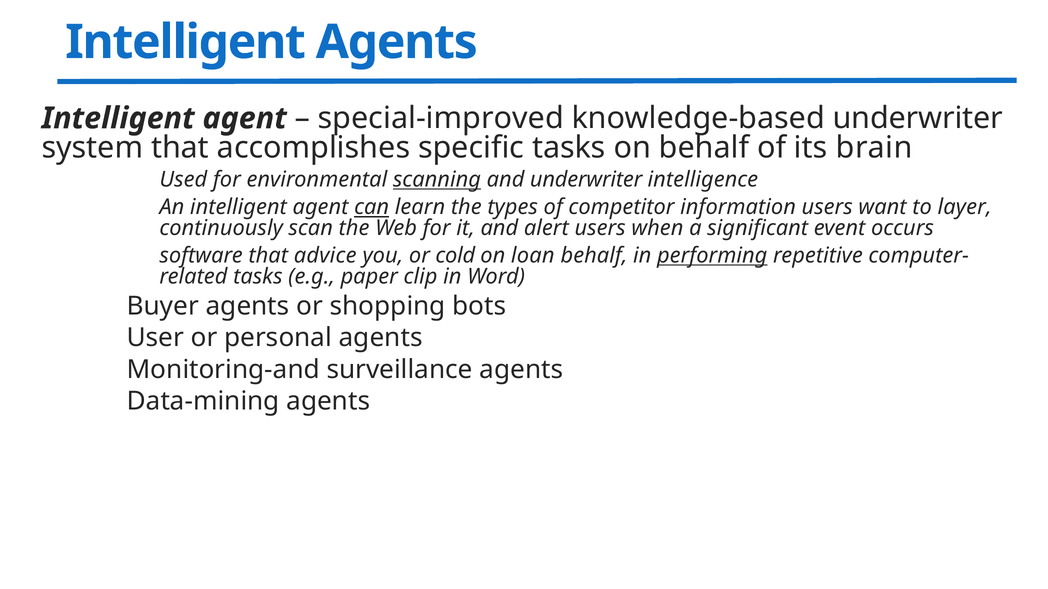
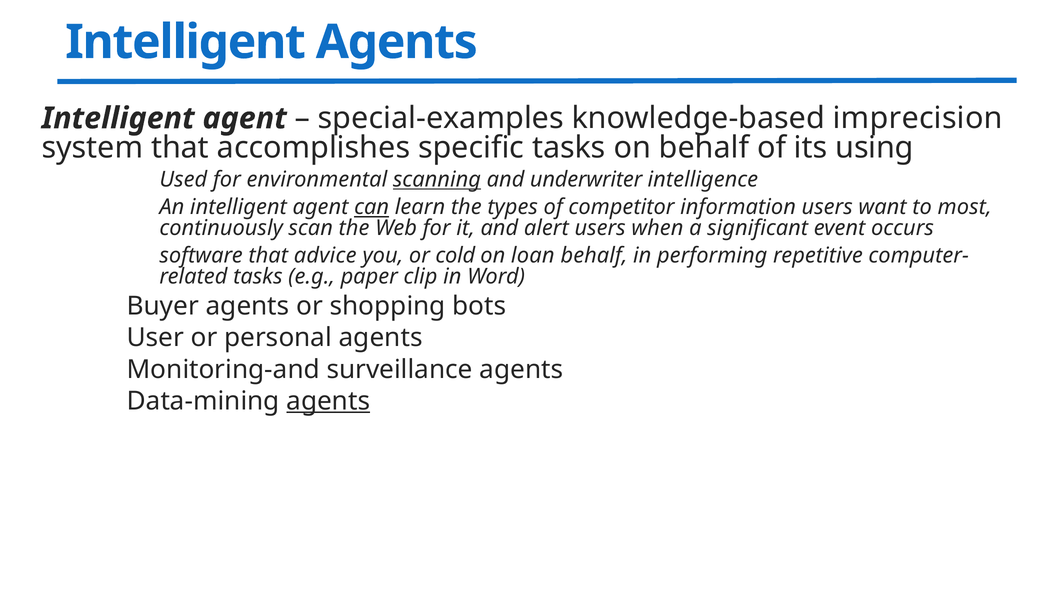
special-improved: special-improved -> special-examples
knowledge-based underwriter: underwriter -> imprecision
brain: brain -> using
layer: layer -> most
performing underline: present -> none
agents at (328, 401) underline: none -> present
